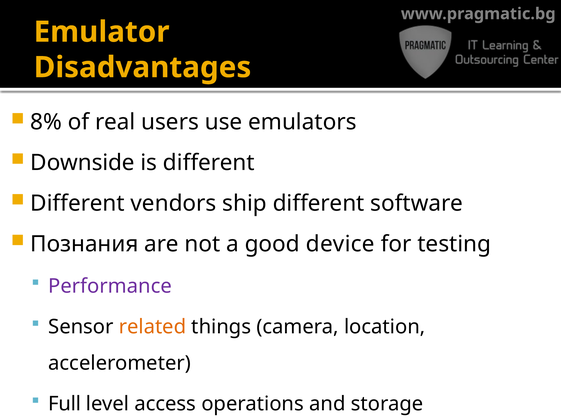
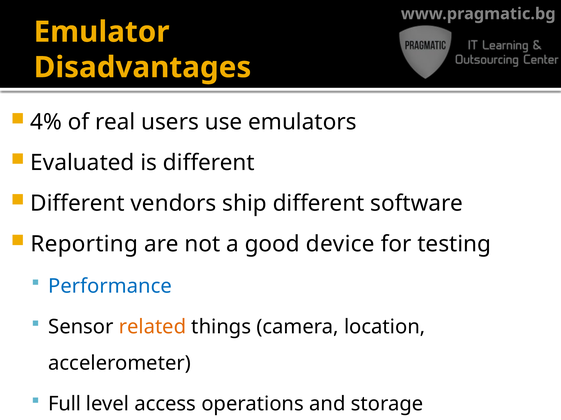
8%: 8% -> 4%
Downside: Downside -> Evaluated
Познания: Познания -> Reporting
Performance colour: purple -> blue
